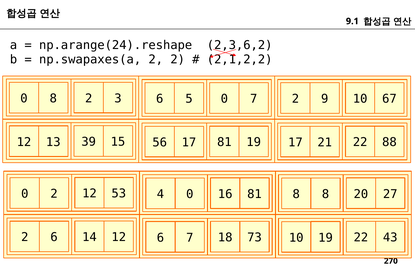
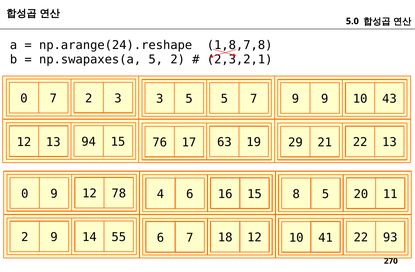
9.1: 9.1 -> 5.0
2,3,6,2: 2,3,6,2 -> 1,8,7,8
np.swapaxes(a 2: 2 -> 5
2,1,2,2: 2,1,2,2 -> 2,3,2,1
0 8: 8 -> 7
3 6: 6 -> 3
5 0: 0 -> 5
7 2: 2 -> 9
67: 67 -> 43
39: 39 -> 94
56: 56 -> 76
17 81: 81 -> 63
19 17: 17 -> 29
22 88: 88 -> 13
0 2: 2 -> 9
53: 53 -> 78
4 0: 0 -> 6
16 81: 81 -> 15
8 8: 8 -> 5
27: 27 -> 11
2 6: 6 -> 9
14 12: 12 -> 55
18 73: 73 -> 12
10 19: 19 -> 41
43: 43 -> 93
